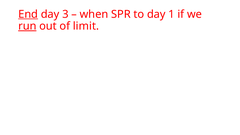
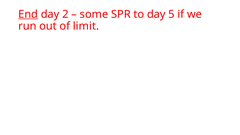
3: 3 -> 2
when: when -> some
1: 1 -> 5
run underline: present -> none
